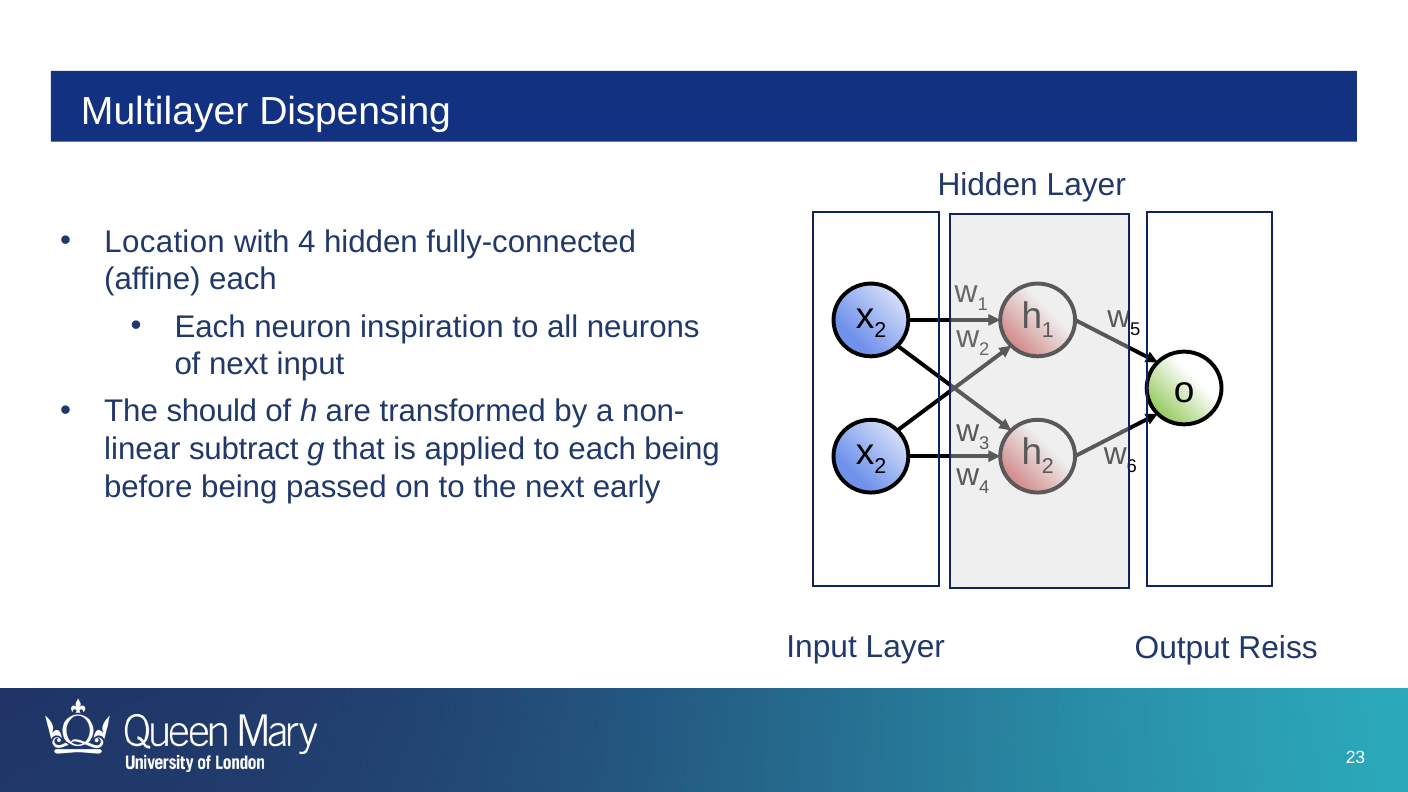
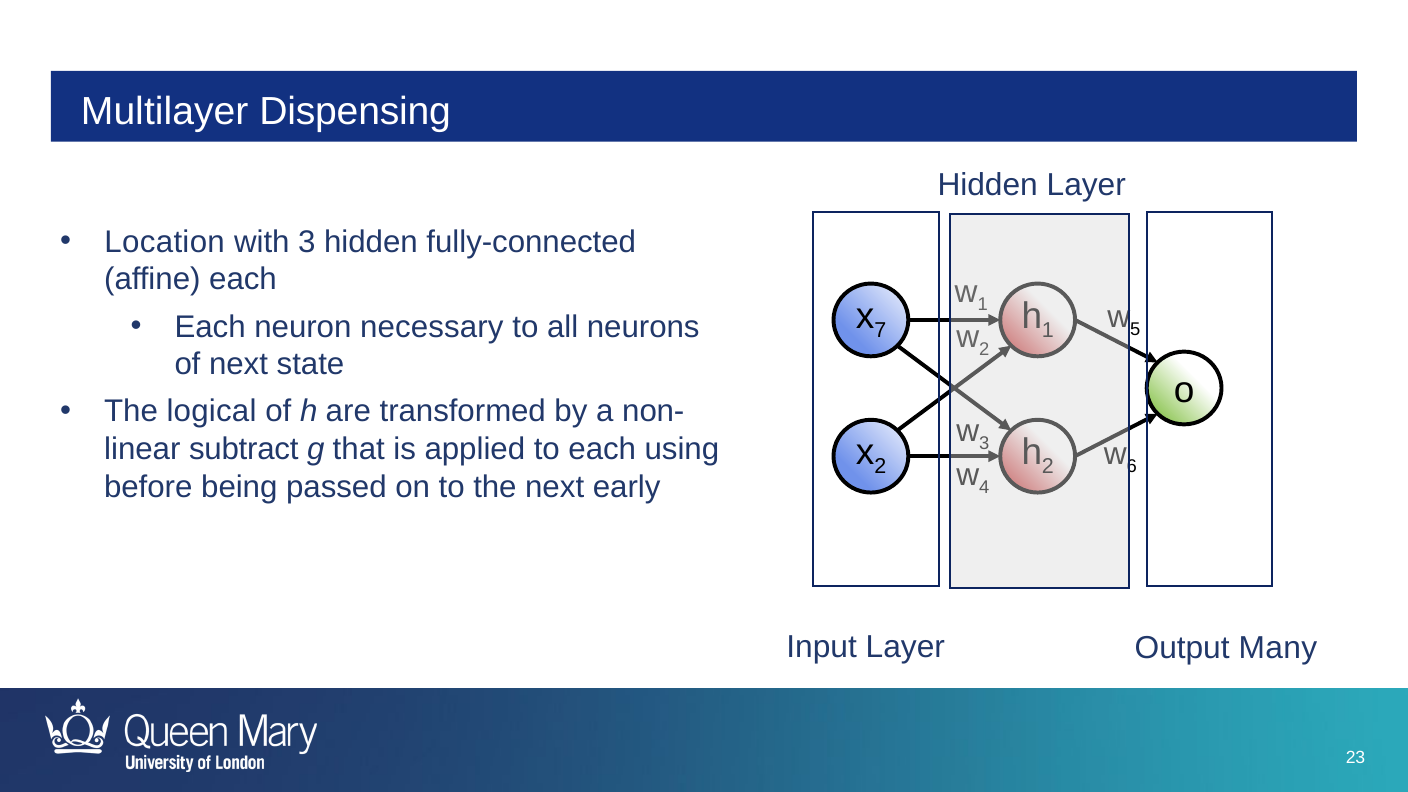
with 4: 4 -> 3
2 at (880, 330): 2 -> 7
inspiration: inspiration -> necessary
next input: input -> state
should: should -> logical
each being: being -> using
Reiss: Reiss -> Many
